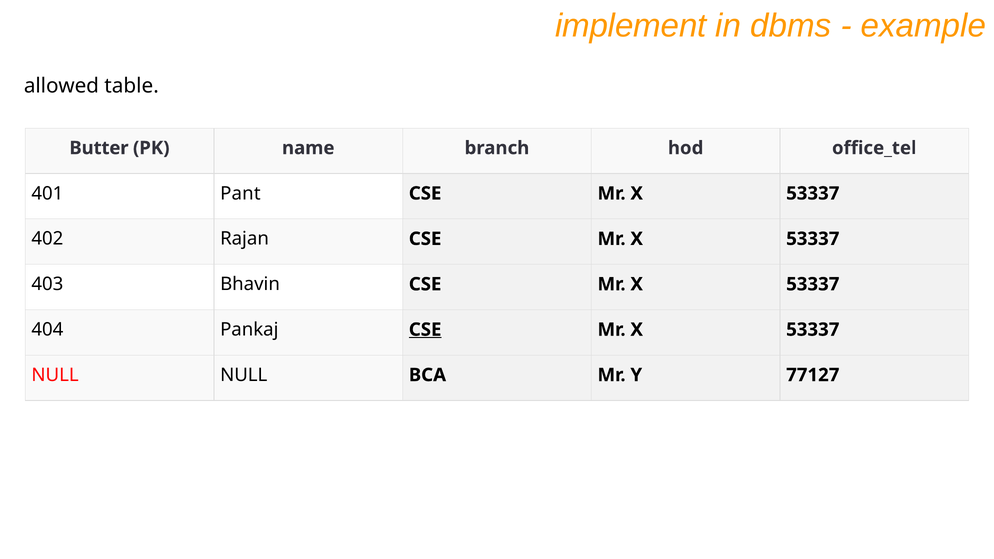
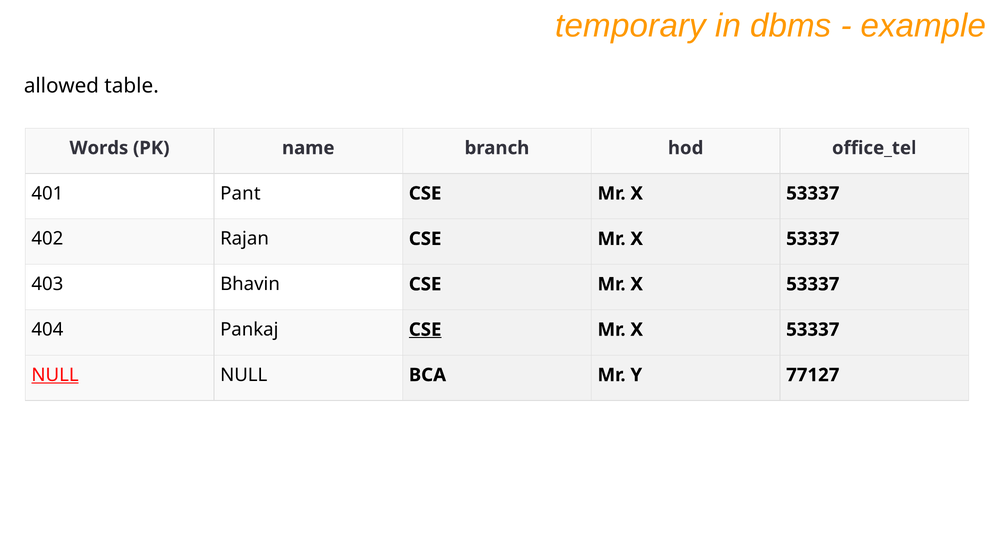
implement: implement -> temporary
Butter: Butter -> Words
NULL at (55, 375) underline: none -> present
